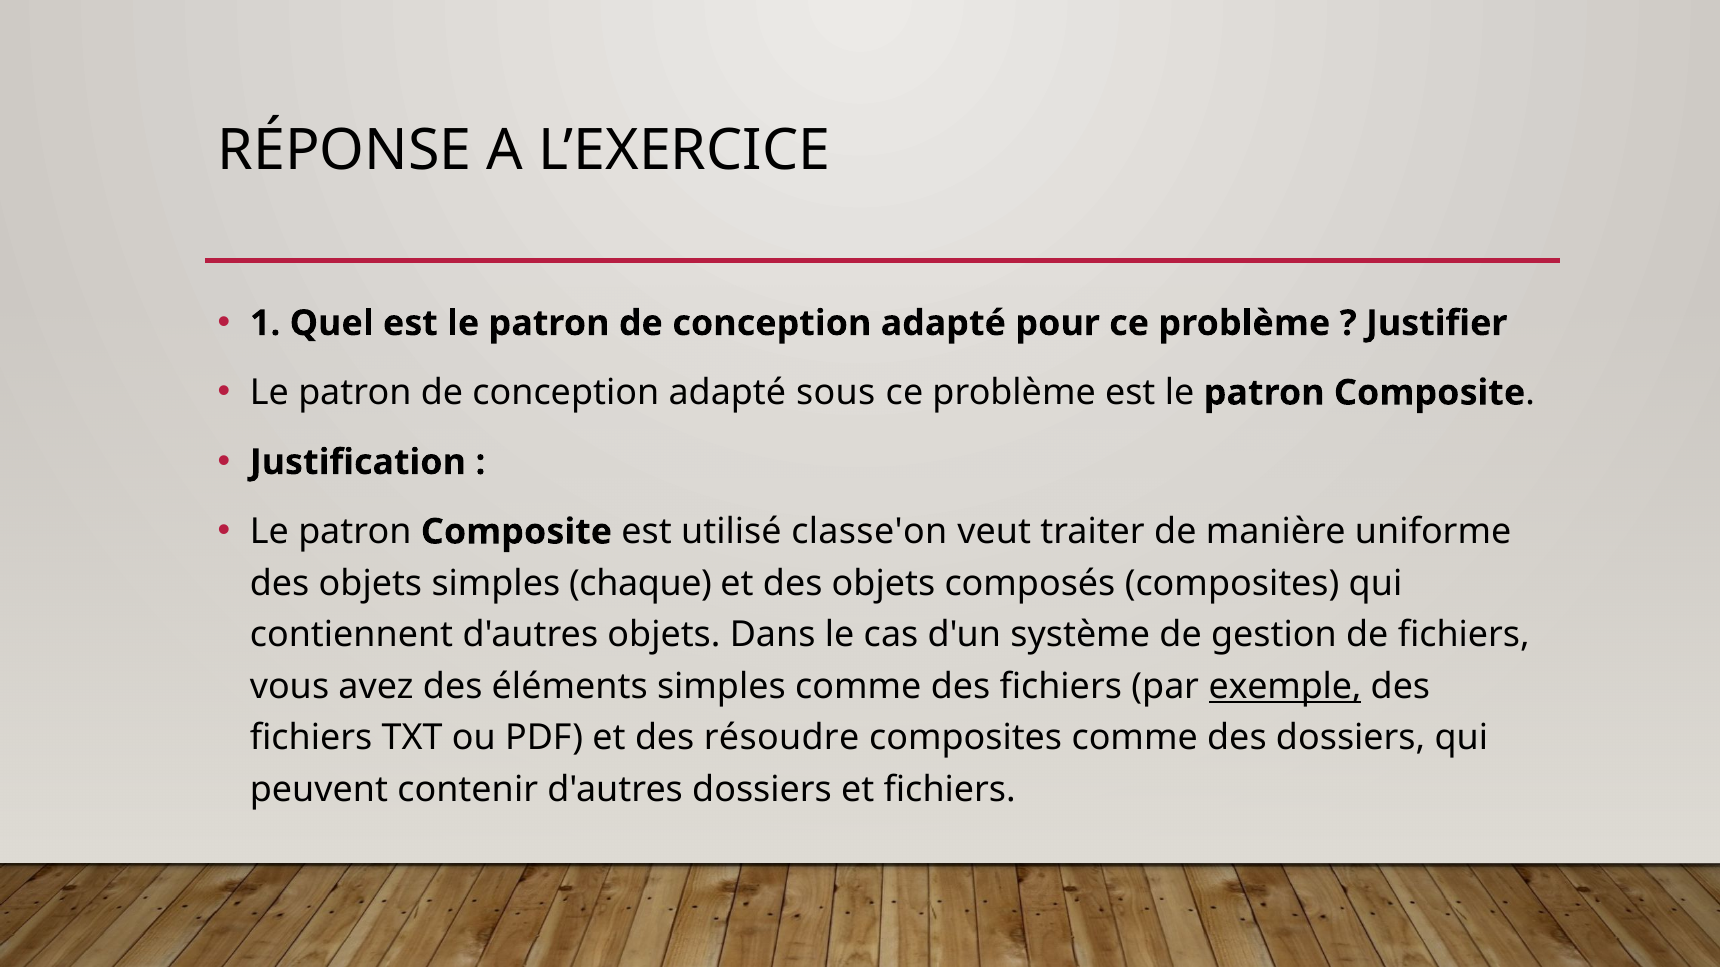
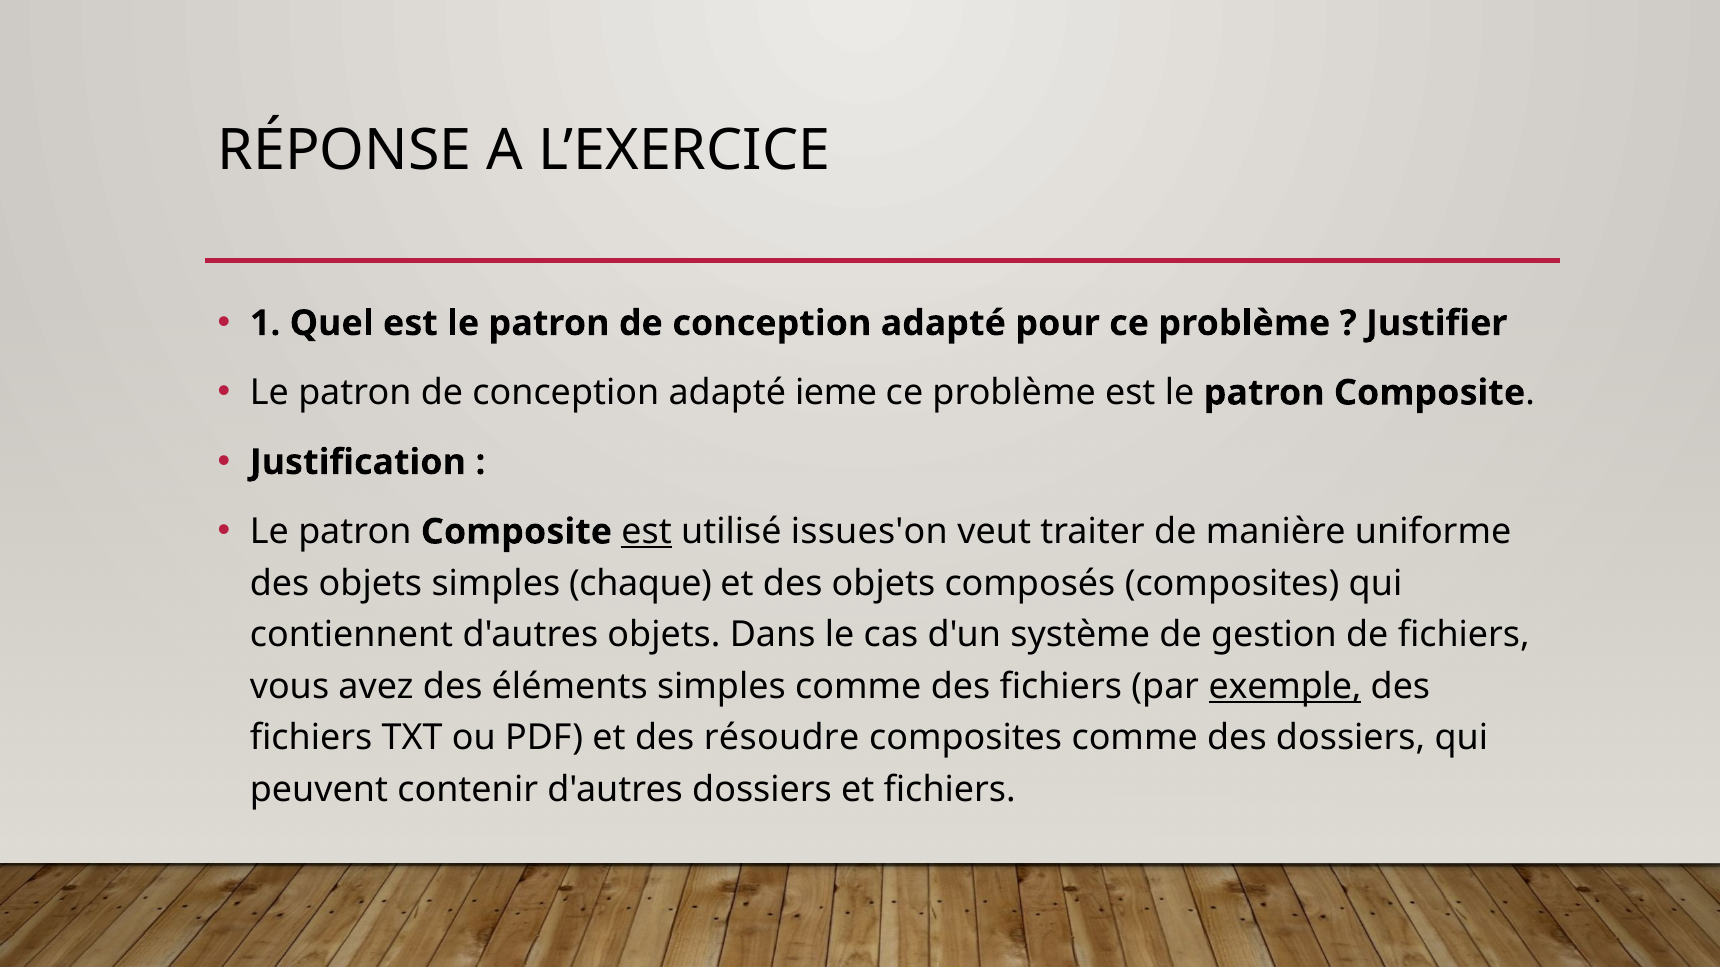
sous: sous -> ieme
est at (647, 532) underline: none -> present
classe'on: classe'on -> issues'on
